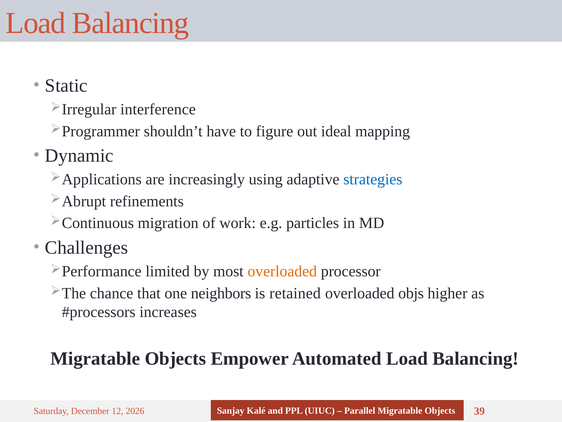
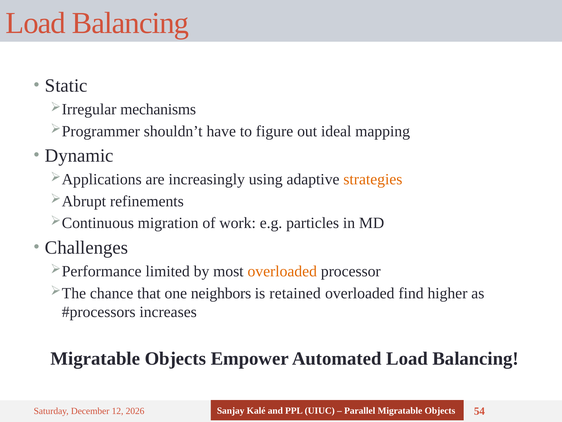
interference: interference -> mechanisms
strategies colour: blue -> orange
objs: objs -> find
39: 39 -> 54
